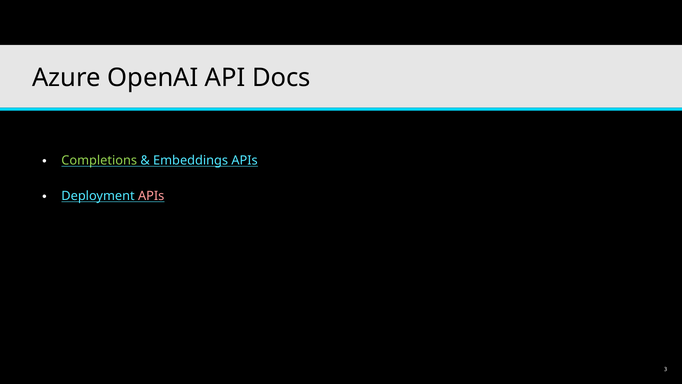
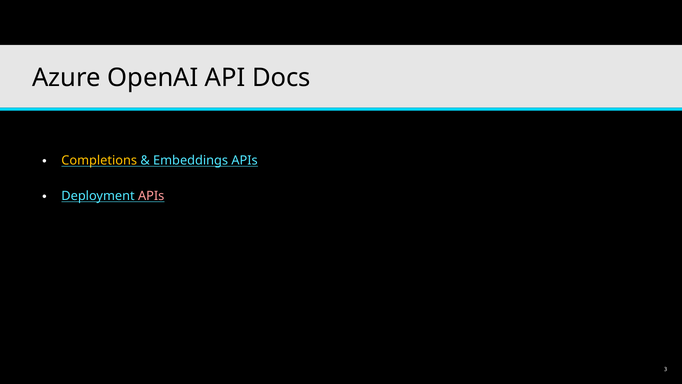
Completions colour: light green -> yellow
